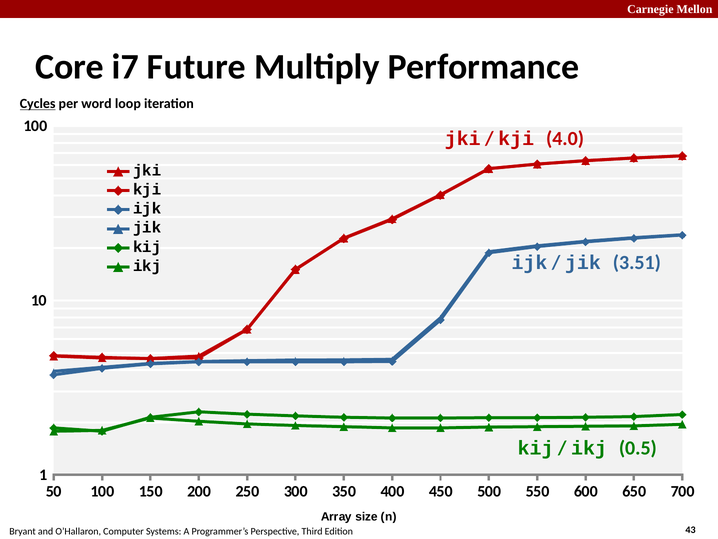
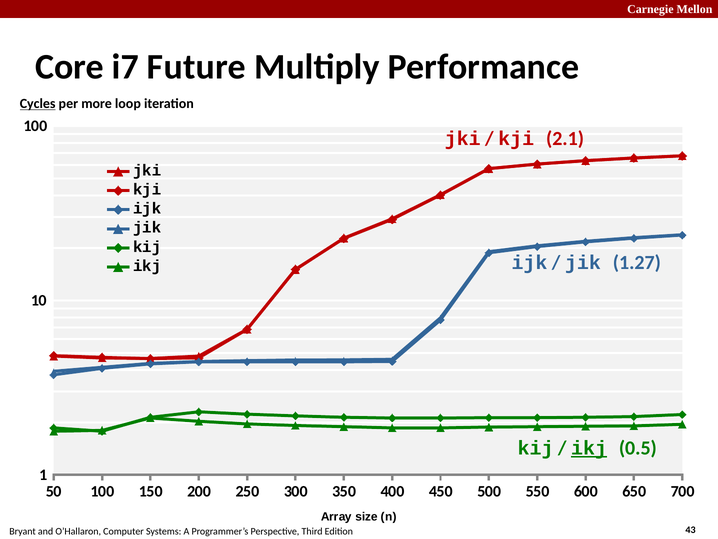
word: word -> more
4.0: 4.0 -> 2.1
3.51: 3.51 -> 1.27
ikj at (589, 448) underline: none -> present
